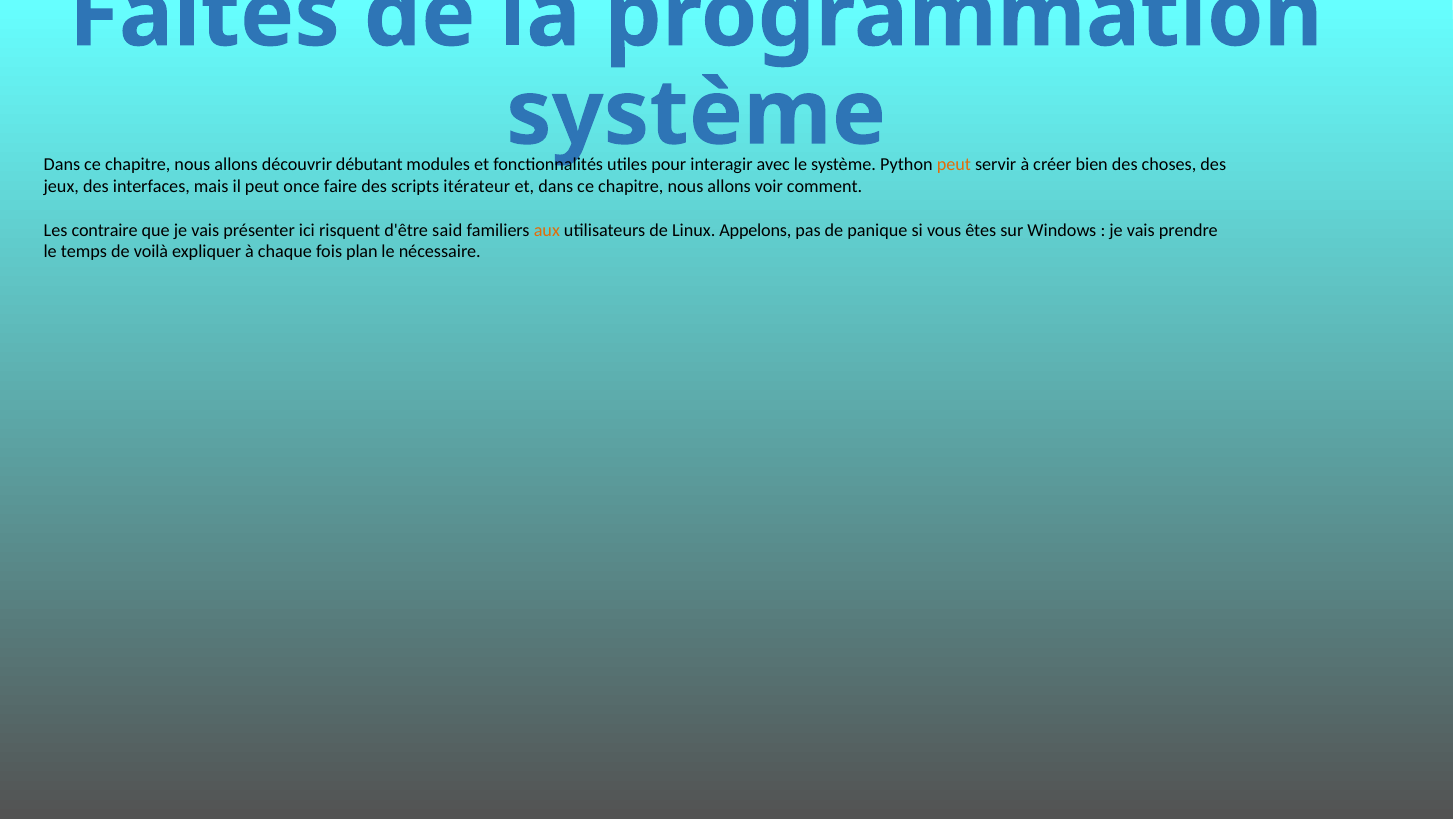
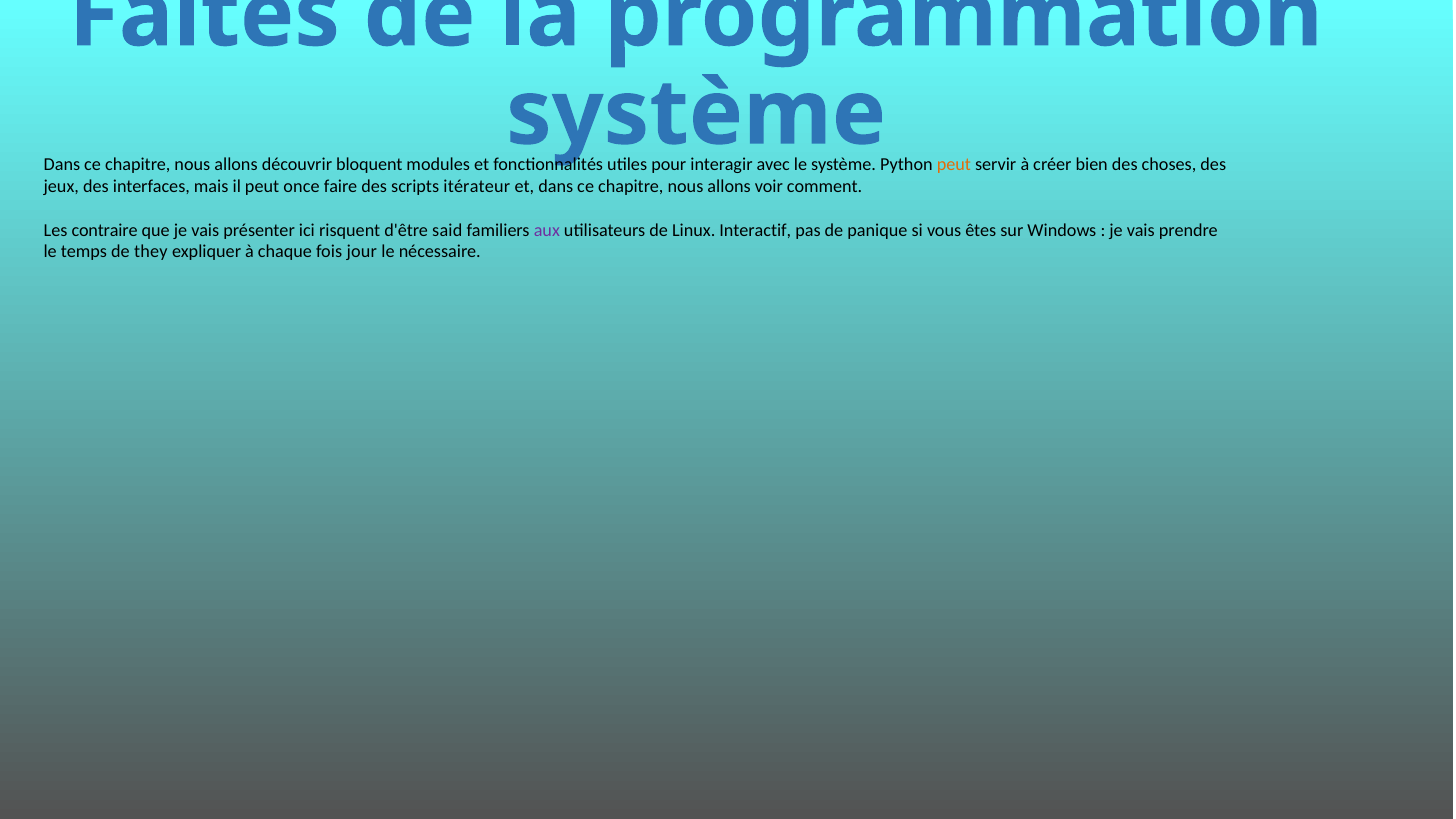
débutant: débutant -> bloquent
aux colour: orange -> purple
Appelons: Appelons -> Interactif
voilà: voilà -> they
plan: plan -> jour
